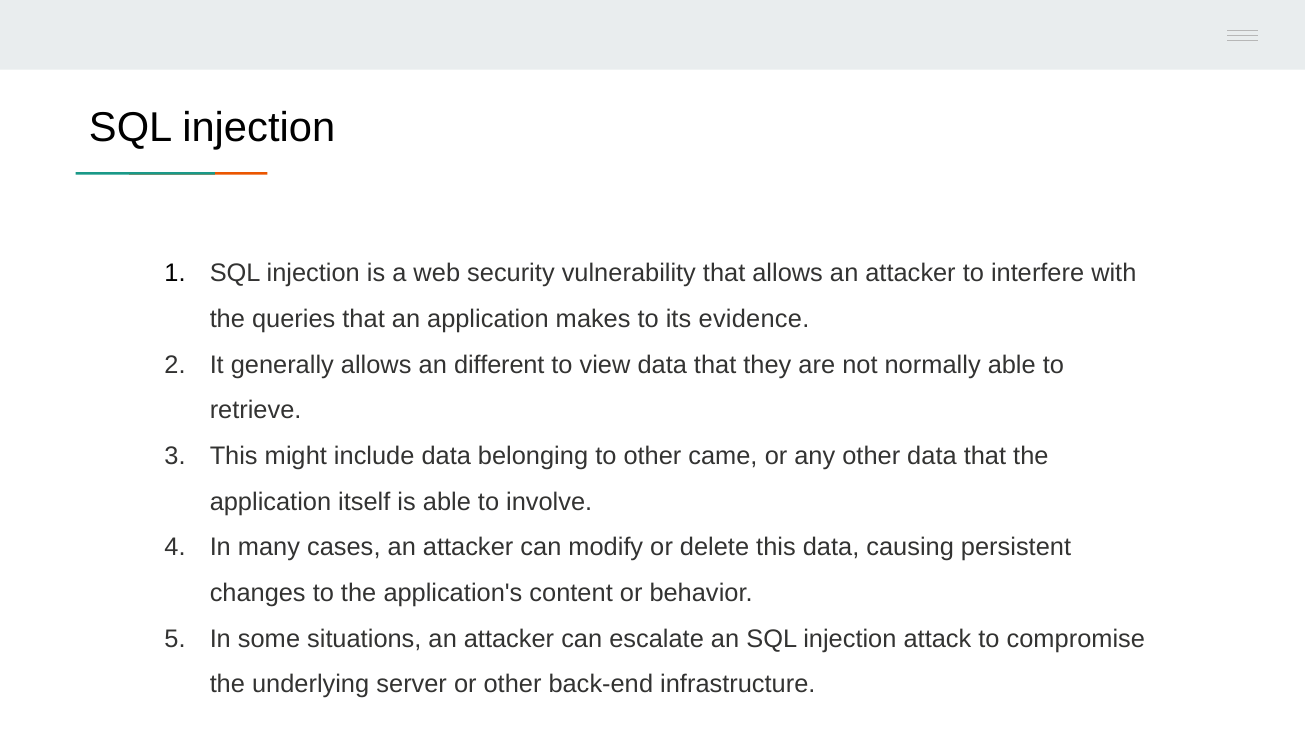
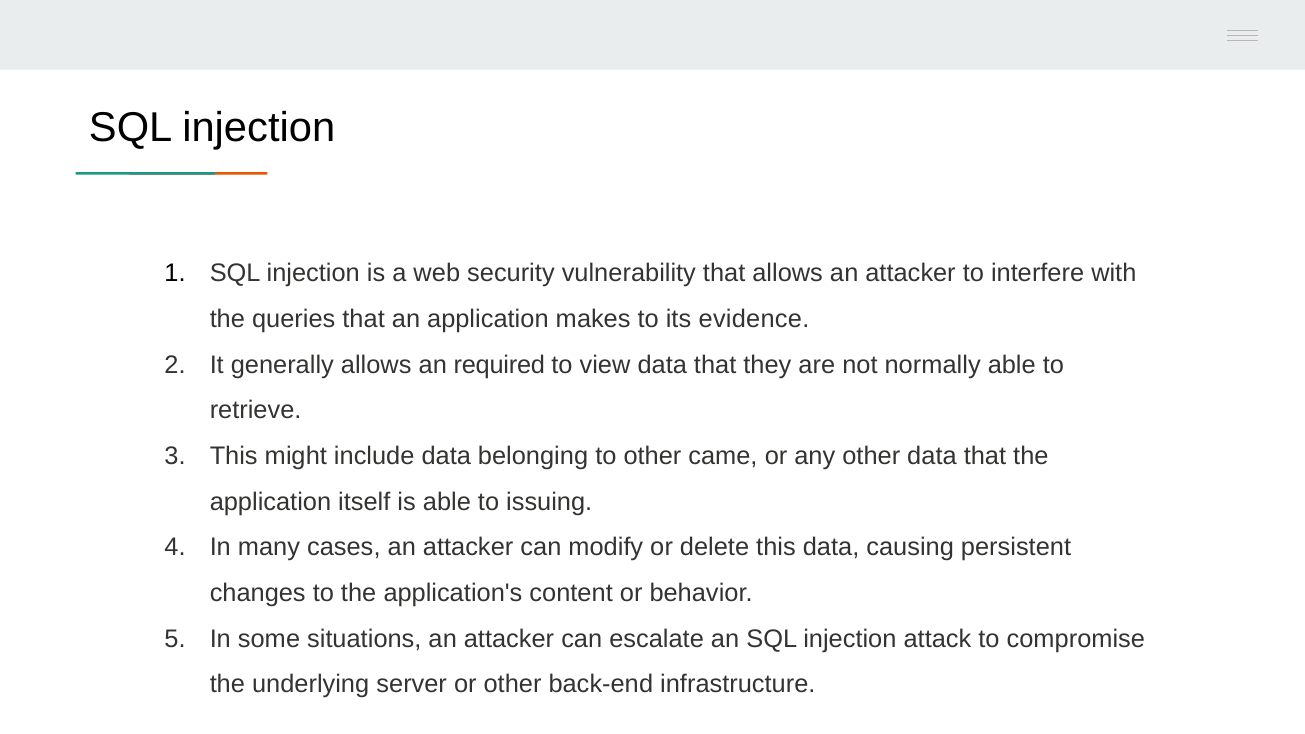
different: different -> required
involve: involve -> issuing
